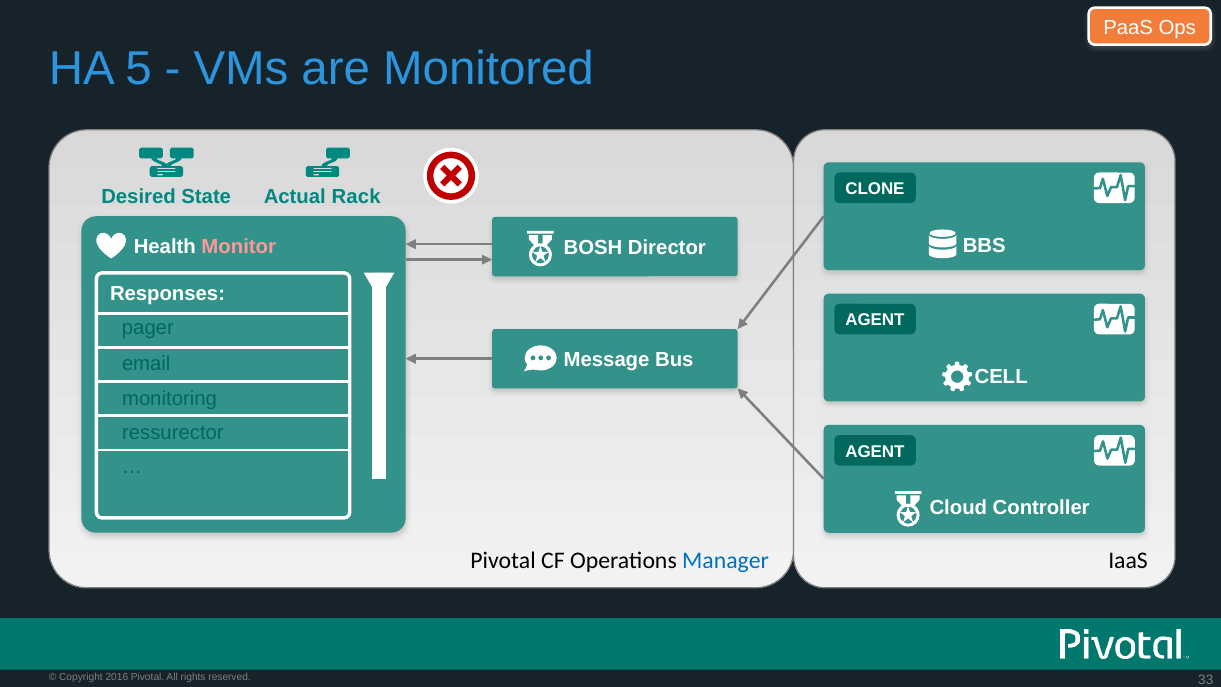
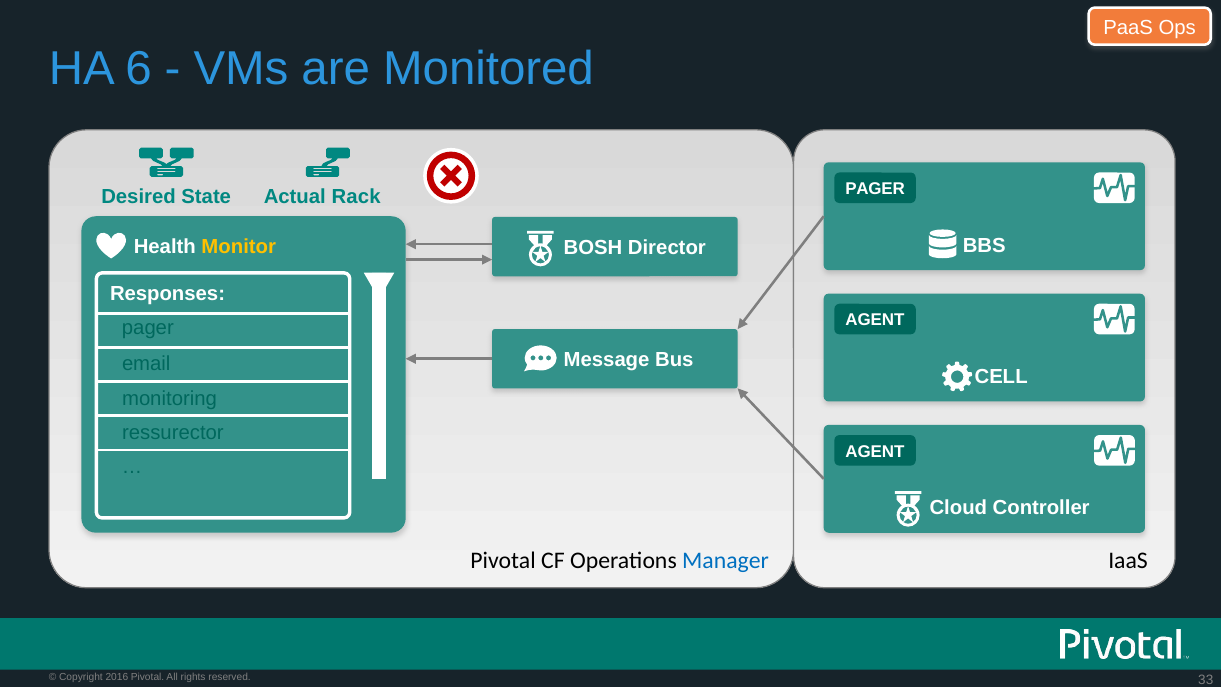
5: 5 -> 6
CLONE at (875, 189): CLONE -> PAGER
Monitor colour: pink -> yellow
